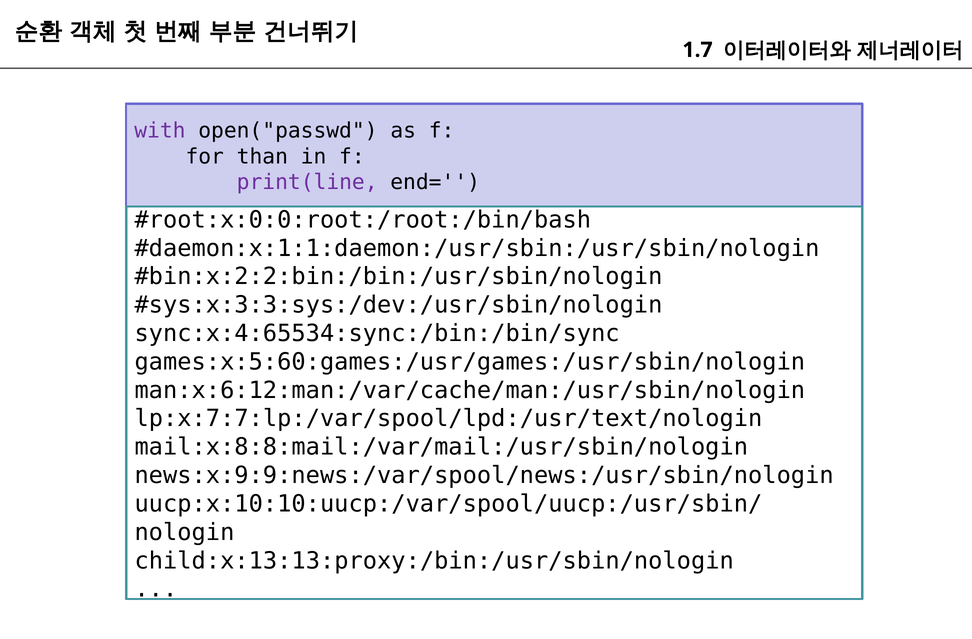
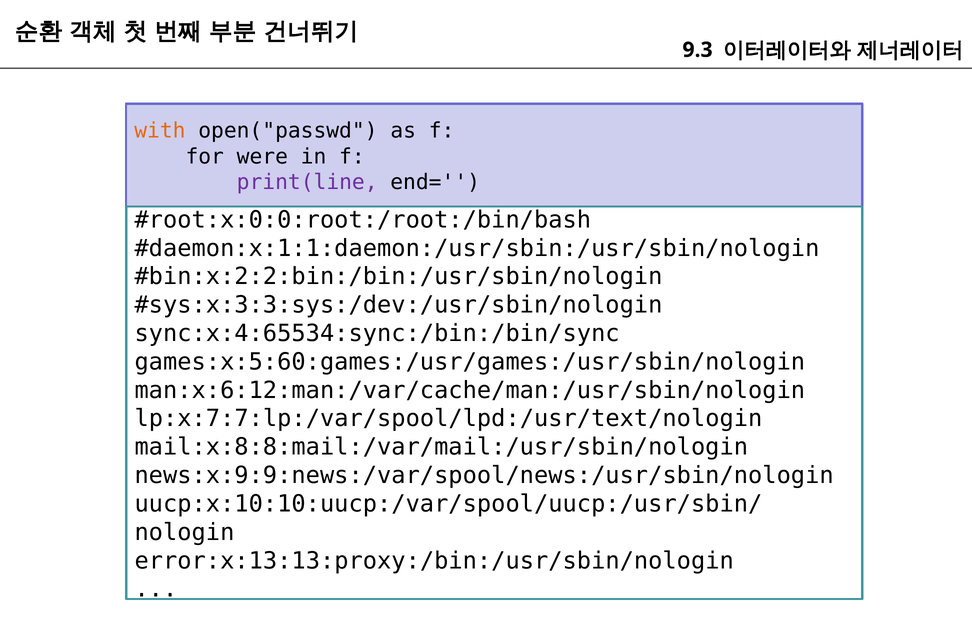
1.7: 1.7 -> 9.3
with colour: purple -> orange
than: than -> were
child:x:13:13:proxy:/bin:/usr/sbin/nologin: child:x:13:13:proxy:/bin:/usr/sbin/nologin -> error:x:13:13:proxy:/bin:/usr/sbin/nologin
